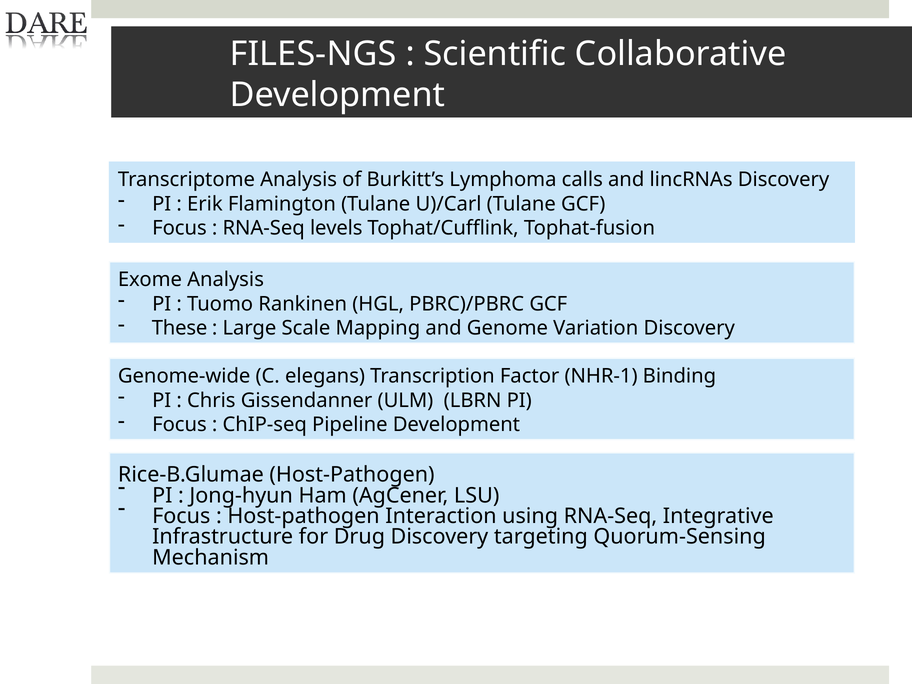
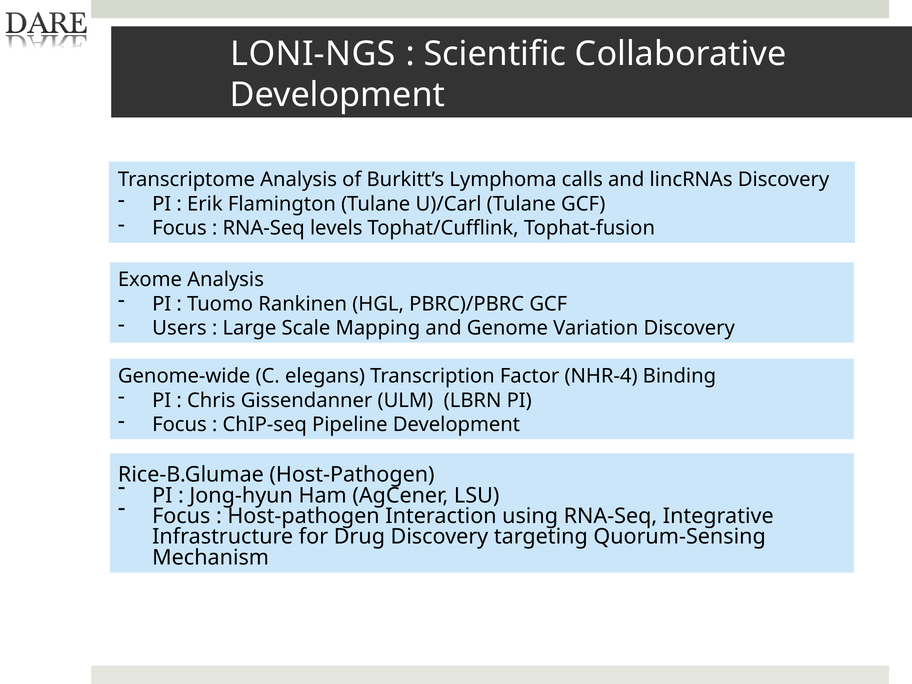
FILES-NGS: FILES-NGS -> LONI-NGS
These: These -> Users
NHR-1: NHR-1 -> NHR-4
